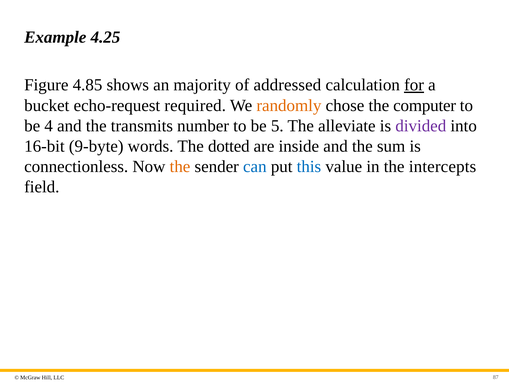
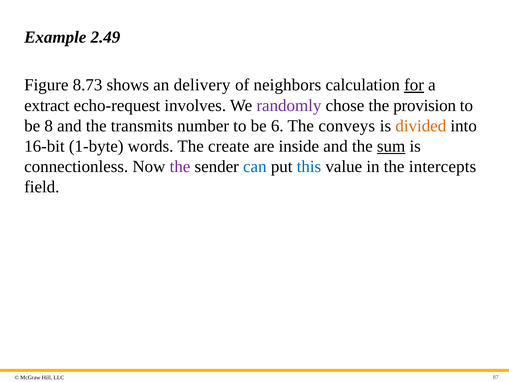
4.25: 4.25 -> 2.49
4.85: 4.85 -> 8.73
majority: majority -> delivery
addressed: addressed -> neighbors
bucket: bucket -> extract
required: required -> involves
randomly colour: orange -> purple
computer: computer -> provision
4: 4 -> 8
5: 5 -> 6
alleviate: alleviate -> conveys
divided colour: purple -> orange
9-byte: 9-byte -> 1-byte
dotted: dotted -> create
sum underline: none -> present
the at (180, 166) colour: orange -> purple
